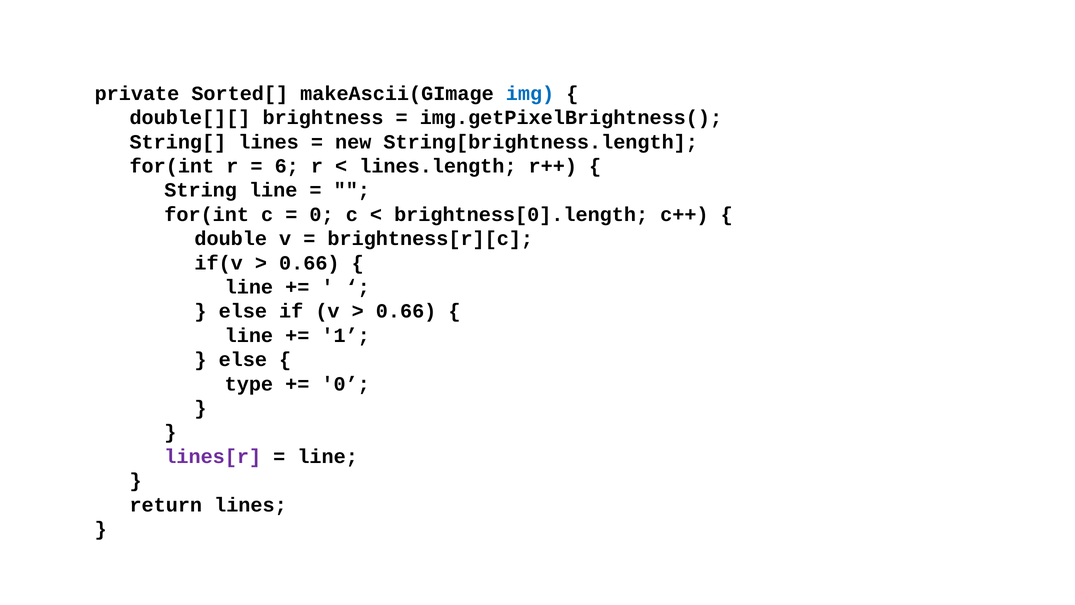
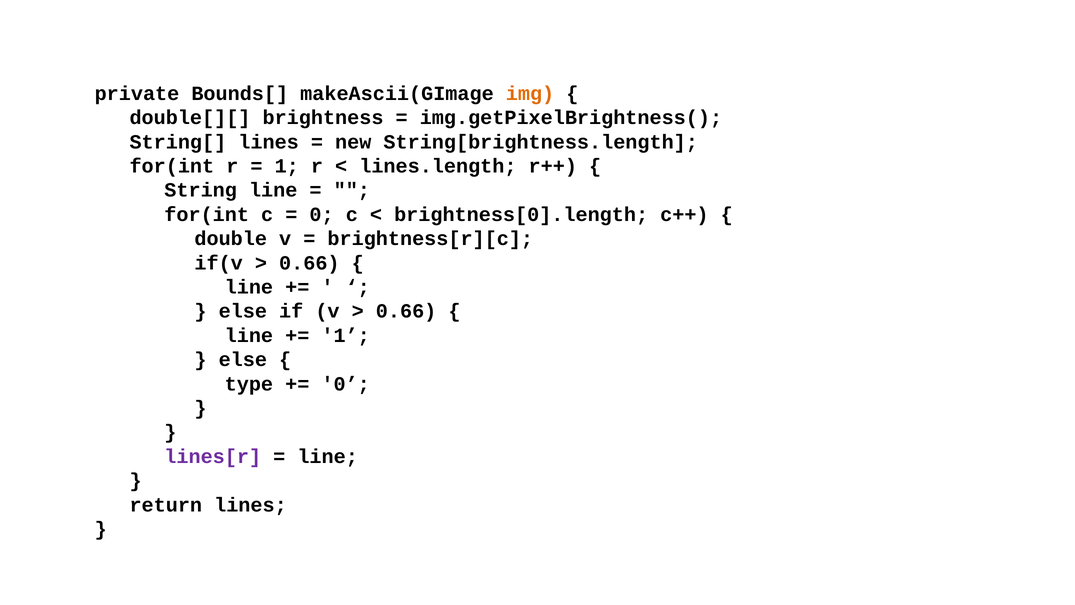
Sorted[: Sorted[ -> Bounds[
img colour: blue -> orange
6 at (287, 166): 6 -> 1
